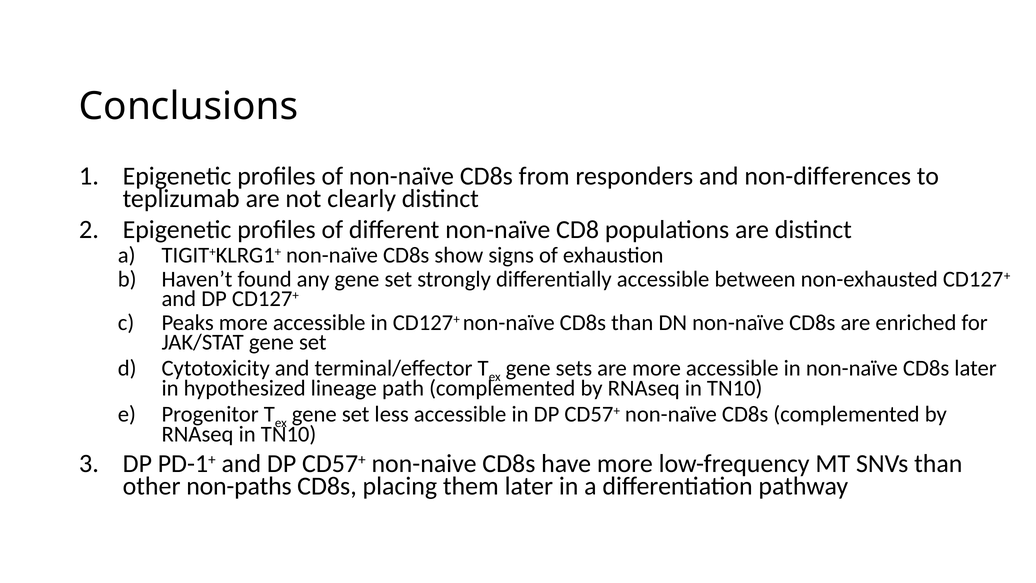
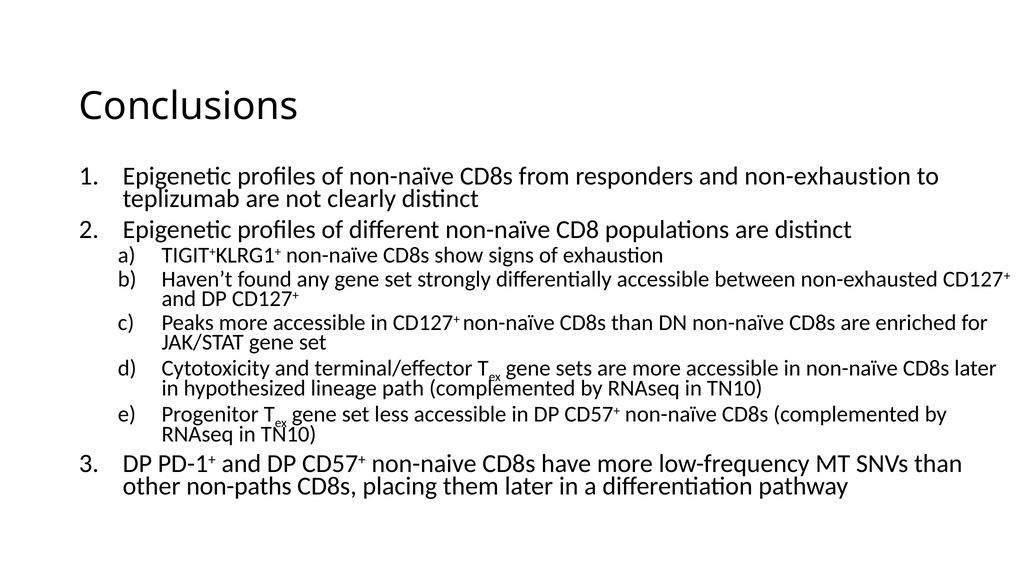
non-differences: non-differences -> non-exhaustion
